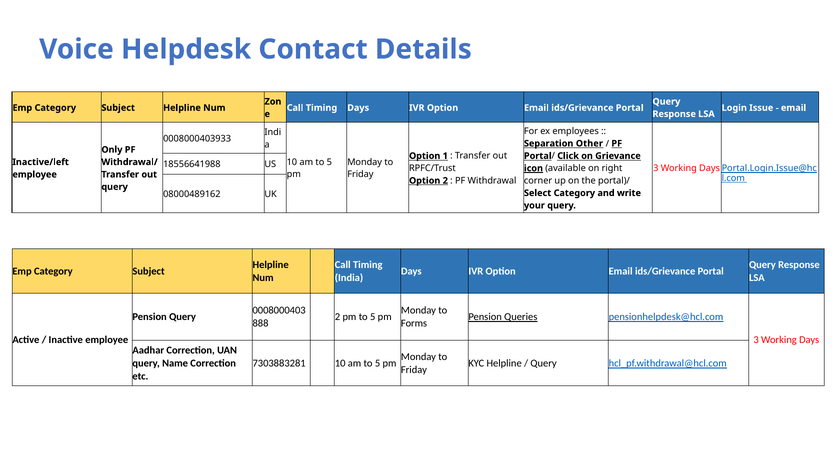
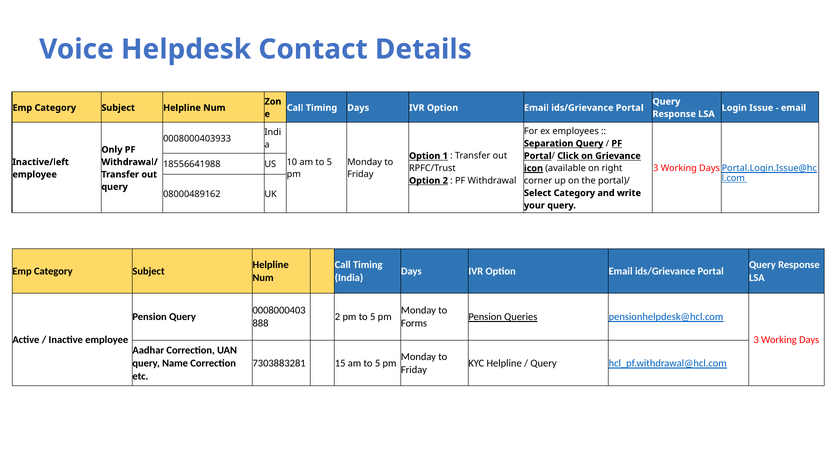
Separation Other: Other -> Query
7303883281 10: 10 -> 15
